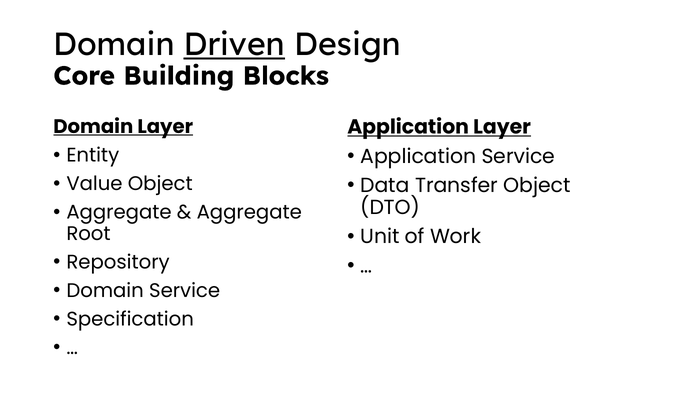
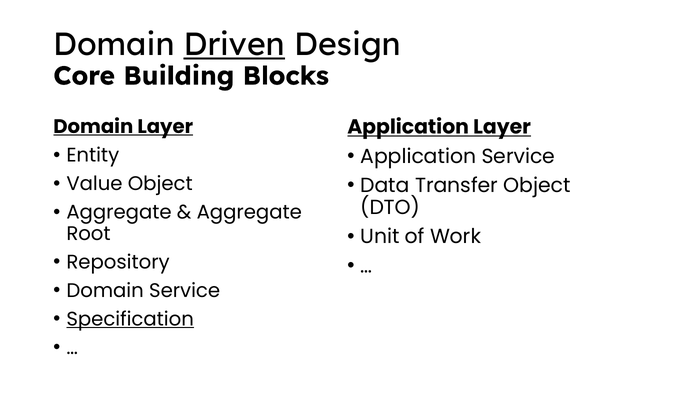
Specification underline: none -> present
